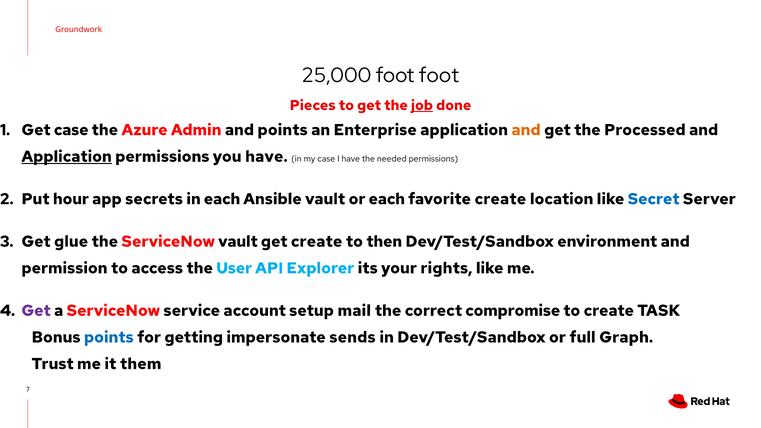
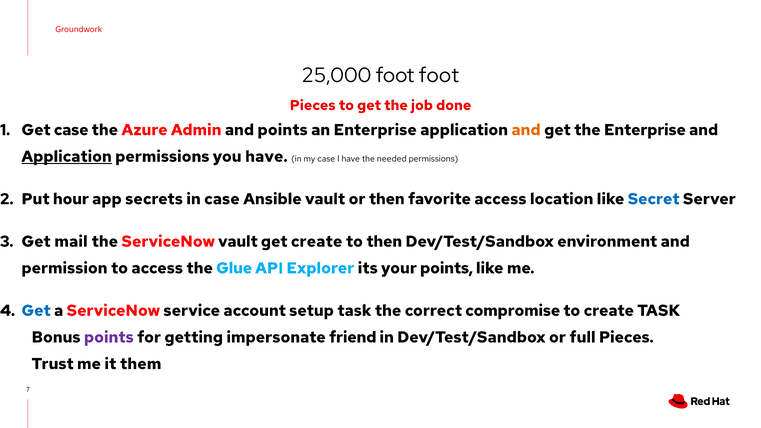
job underline: present -> none
the Processed: Processed -> Enterprise
in each: each -> case
or each: each -> then
favorite create: create -> access
glue: glue -> mail
User: User -> Glue
your rights: rights -> points
Get at (36, 311) colour: purple -> blue
setup mail: mail -> task
points at (109, 337) colour: blue -> purple
sends: sends -> friend
full Graph: Graph -> Pieces
